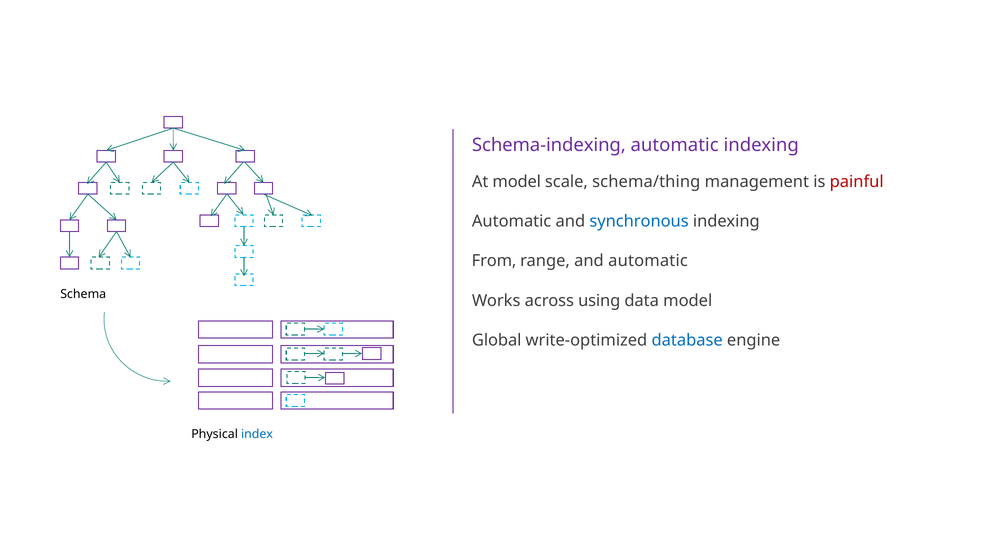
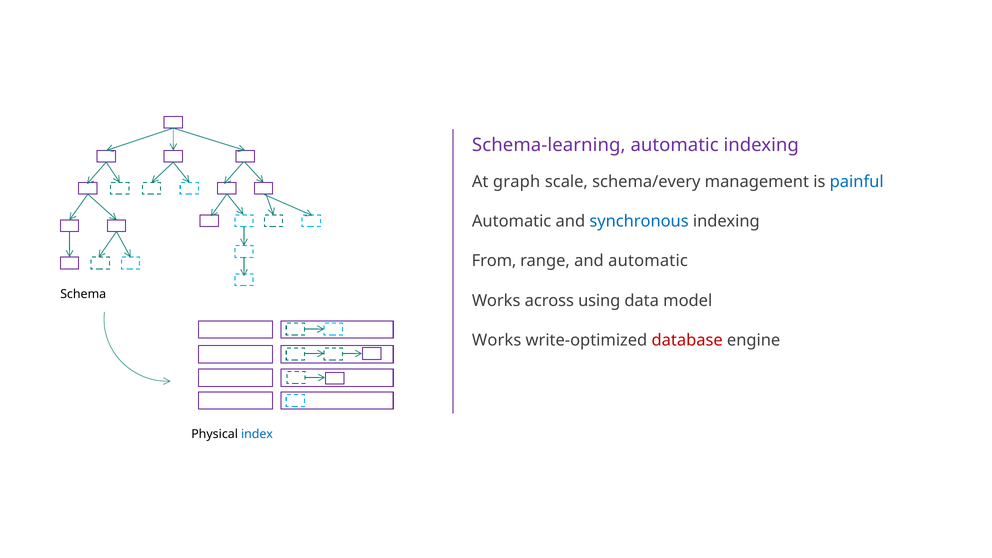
Schema-indexing: Schema-indexing -> Schema-learning
At model: model -> graph
schema/thing: schema/thing -> schema/every
painful colour: red -> blue
Global at (497, 340): Global -> Works
database colour: blue -> red
